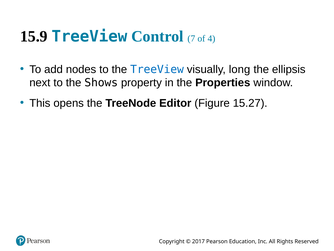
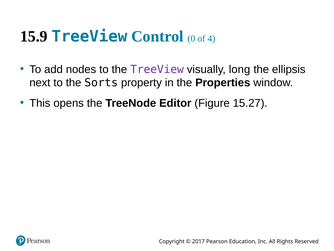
7: 7 -> 0
TreeView at (157, 69) colour: blue -> purple
Shows: Shows -> Sorts
